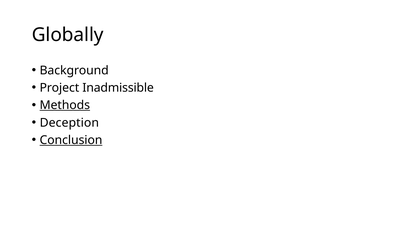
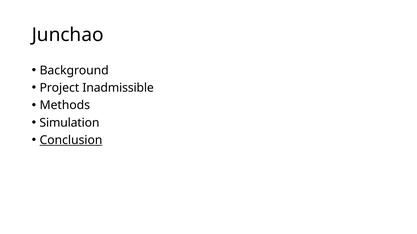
Globally: Globally -> Junchao
Methods underline: present -> none
Deception: Deception -> Simulation
